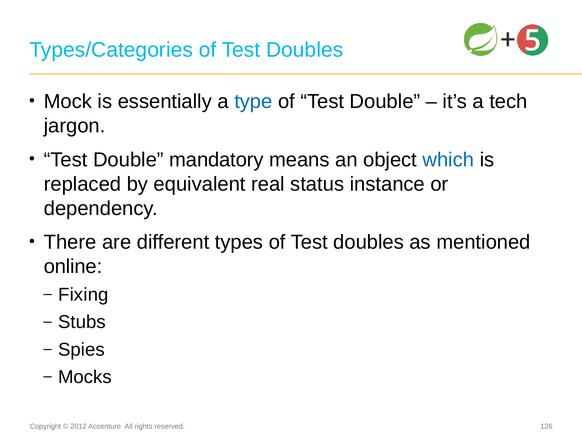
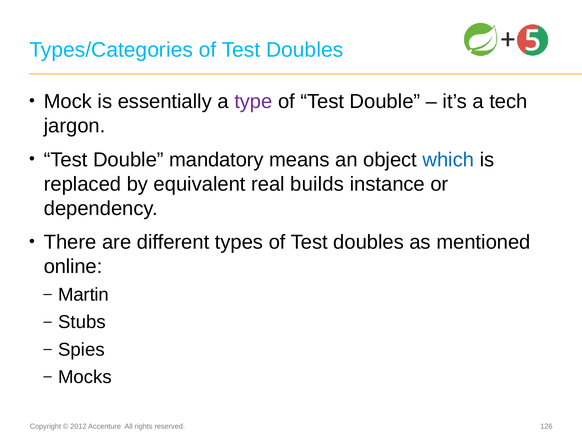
type colour: blue -> purple
status: status -> builds
Fixing: Fixing -> Martin
